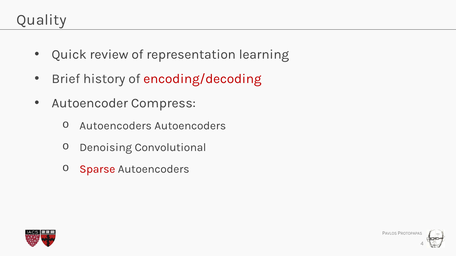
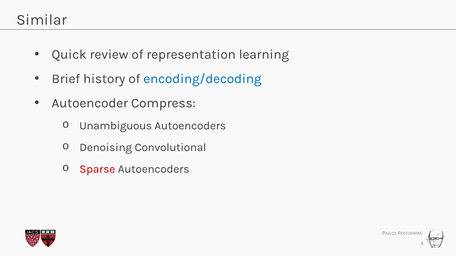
Quality: Quality -> Similar
encoding/decoding colour: red -> blue
Autoencoders at (116, 126): Autoencoders -> Unambiguous
